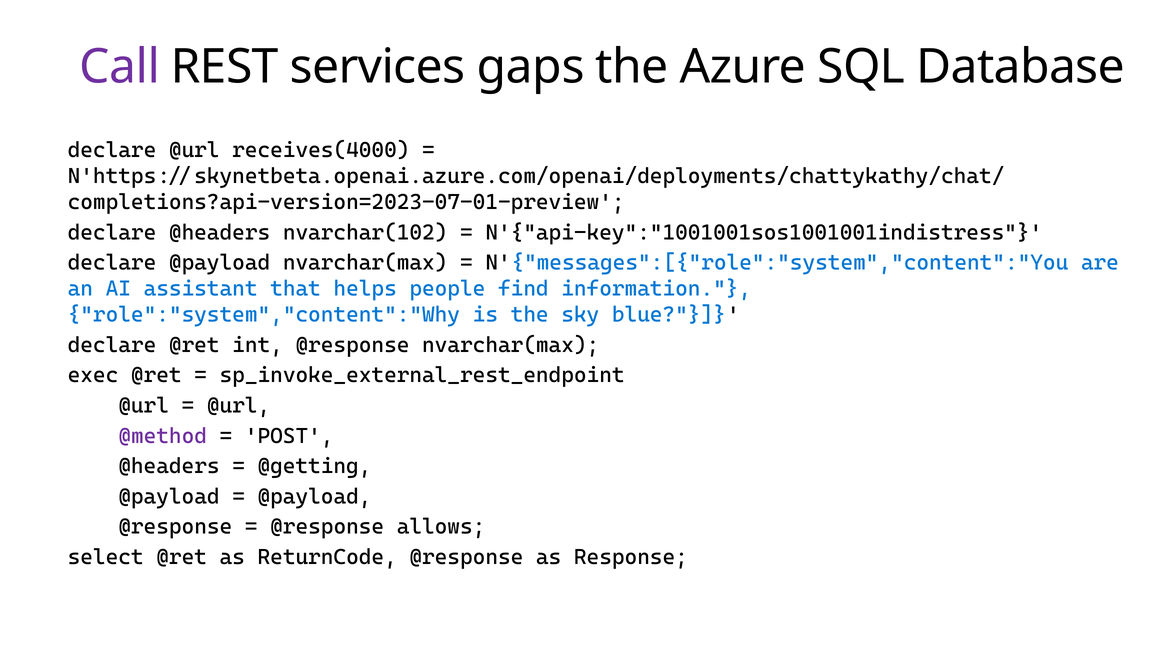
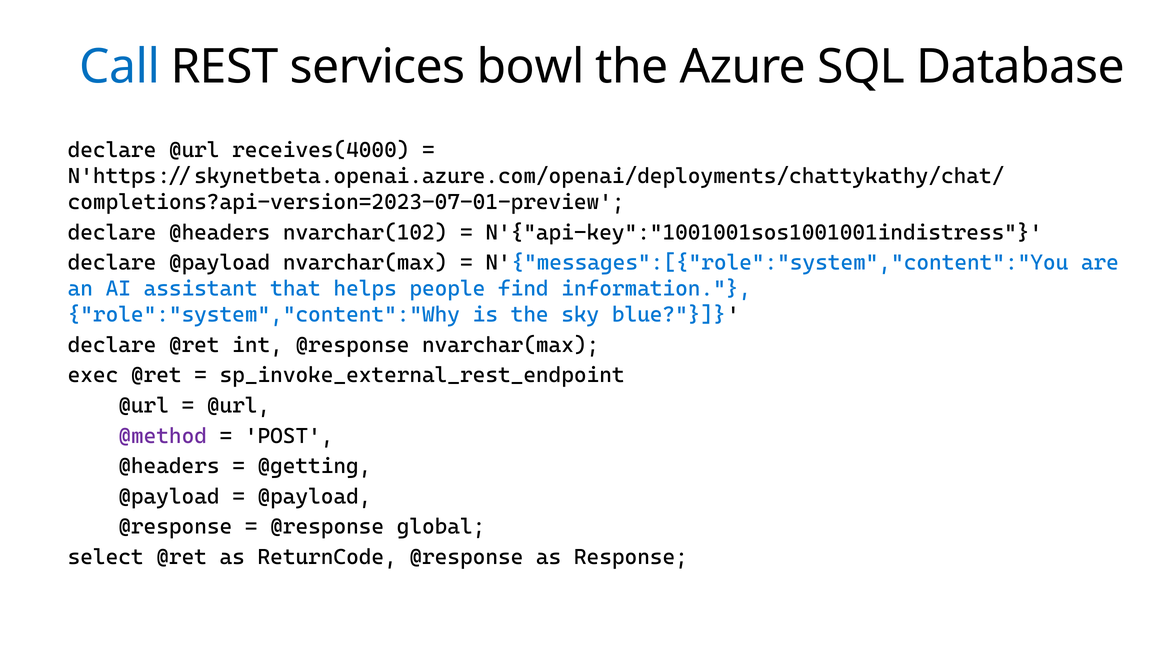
Call colour: purple -> blue
gaps: gaps -> bowl
allows: allows -> global
